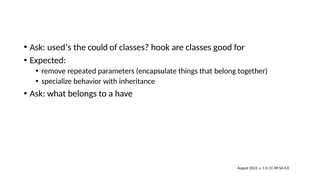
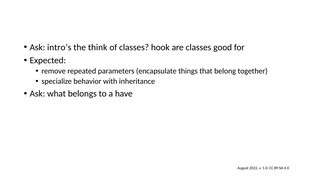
used’s: used’s -> intro’s
could: could -> think
